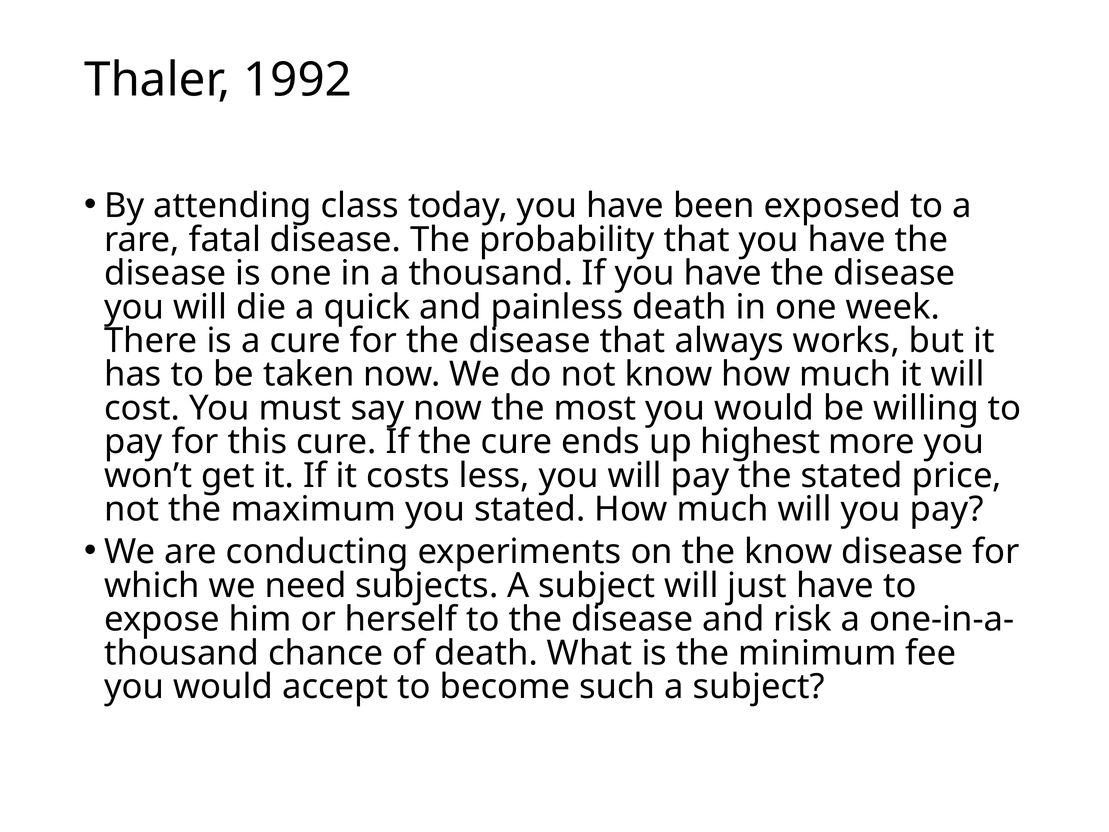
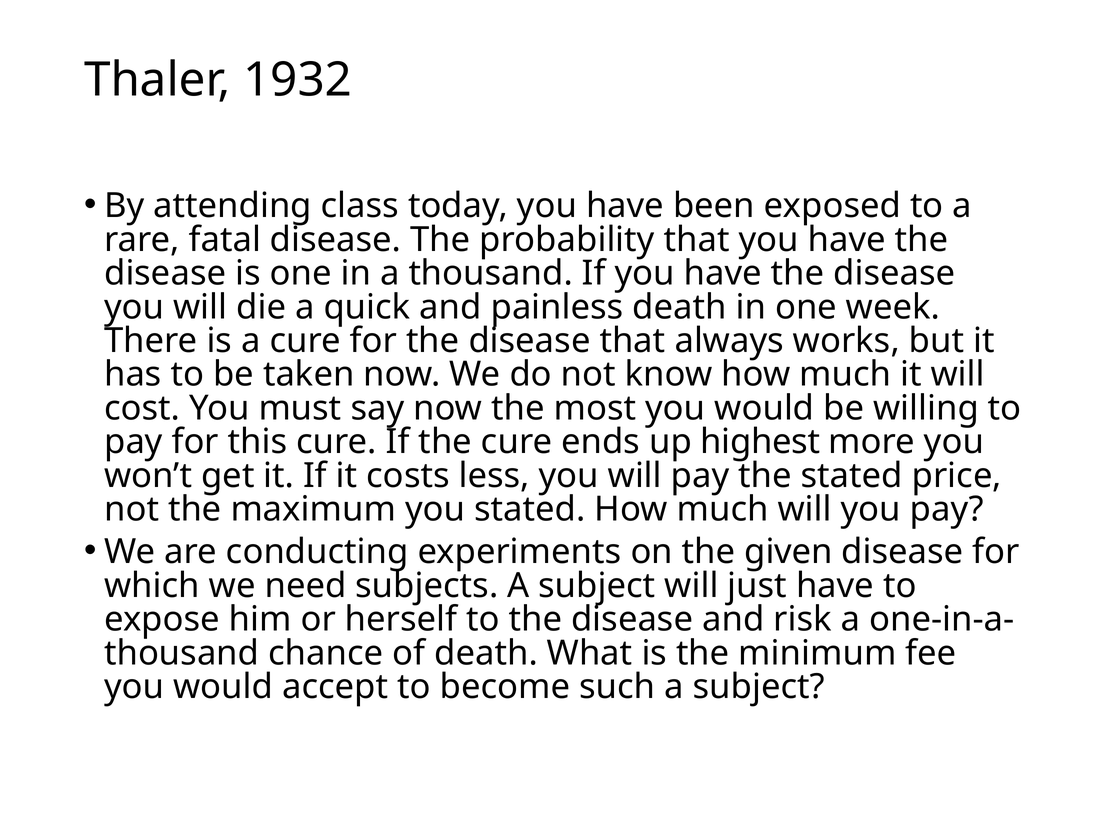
1992: 1992 -> 1932
the know: know -> given
